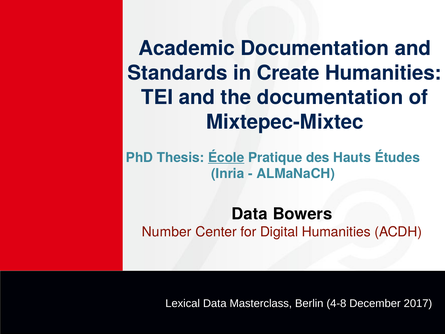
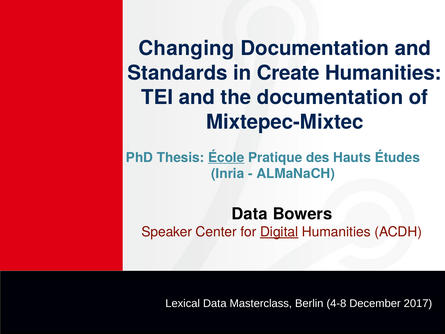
Academic: Academic -> Changing
Number: Number -> Speaker
Digital underline: none -> present
